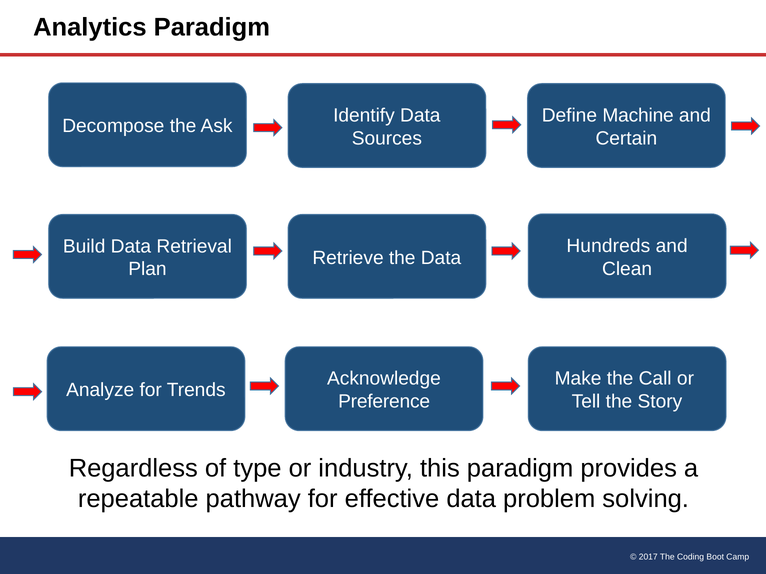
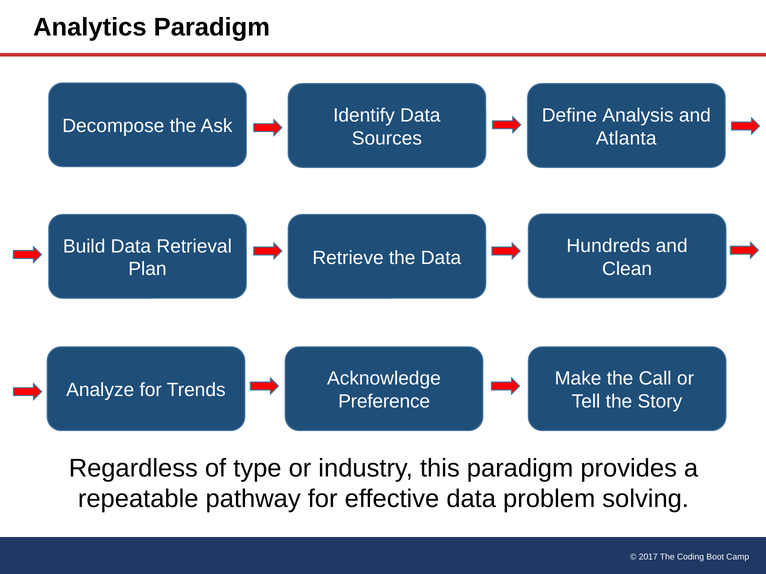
Machine: Machine -> Analysis
Certain: Certain -> Atlanta
